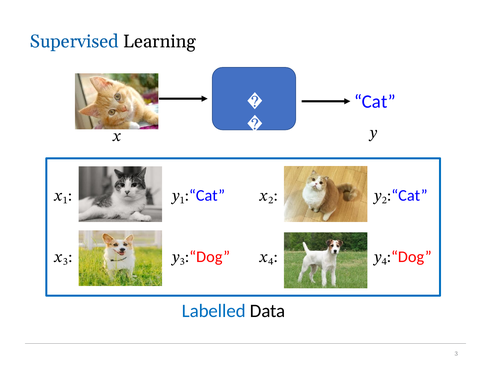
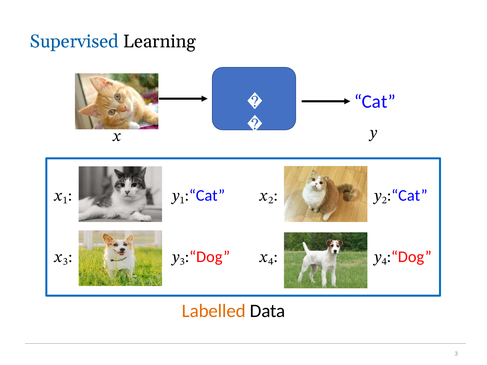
Labelled colour: blue -> orange
